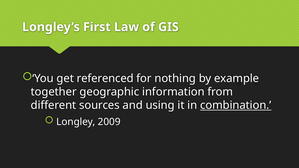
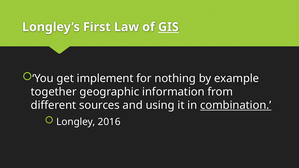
GIS underline: none -> present
referenced: referenced -> implement
2009: 2009 -> 2016
